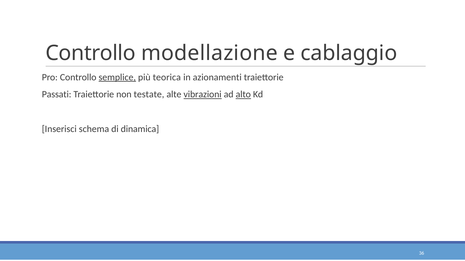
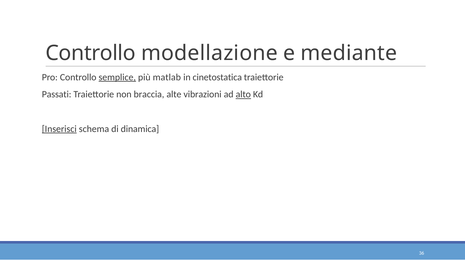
cablaggio: cablaggio -> mediante
teorica: teorica -> matlab
azionamenti: azionamenti -> cinetostatica
testate: testate -> braccia
vibrazioni underline: present -> none
Inserisci underline: none -> present
